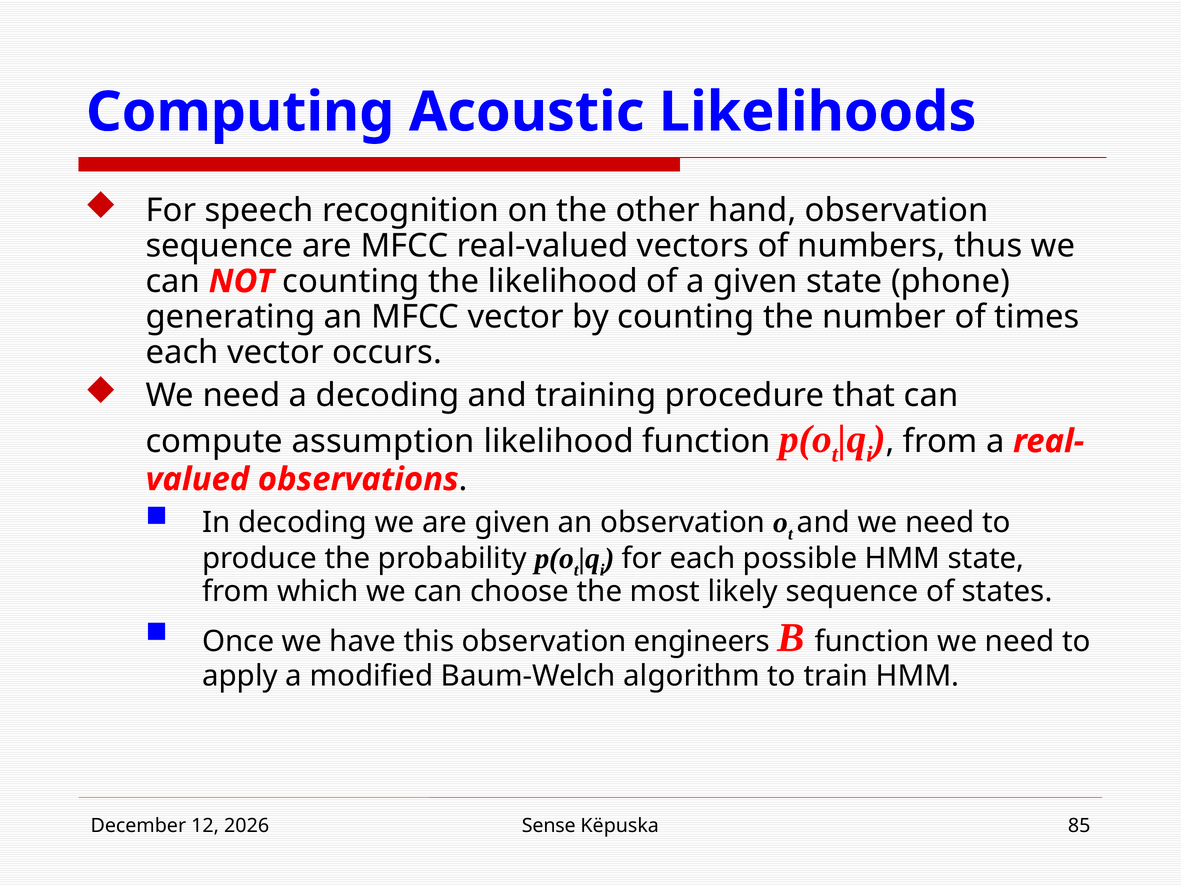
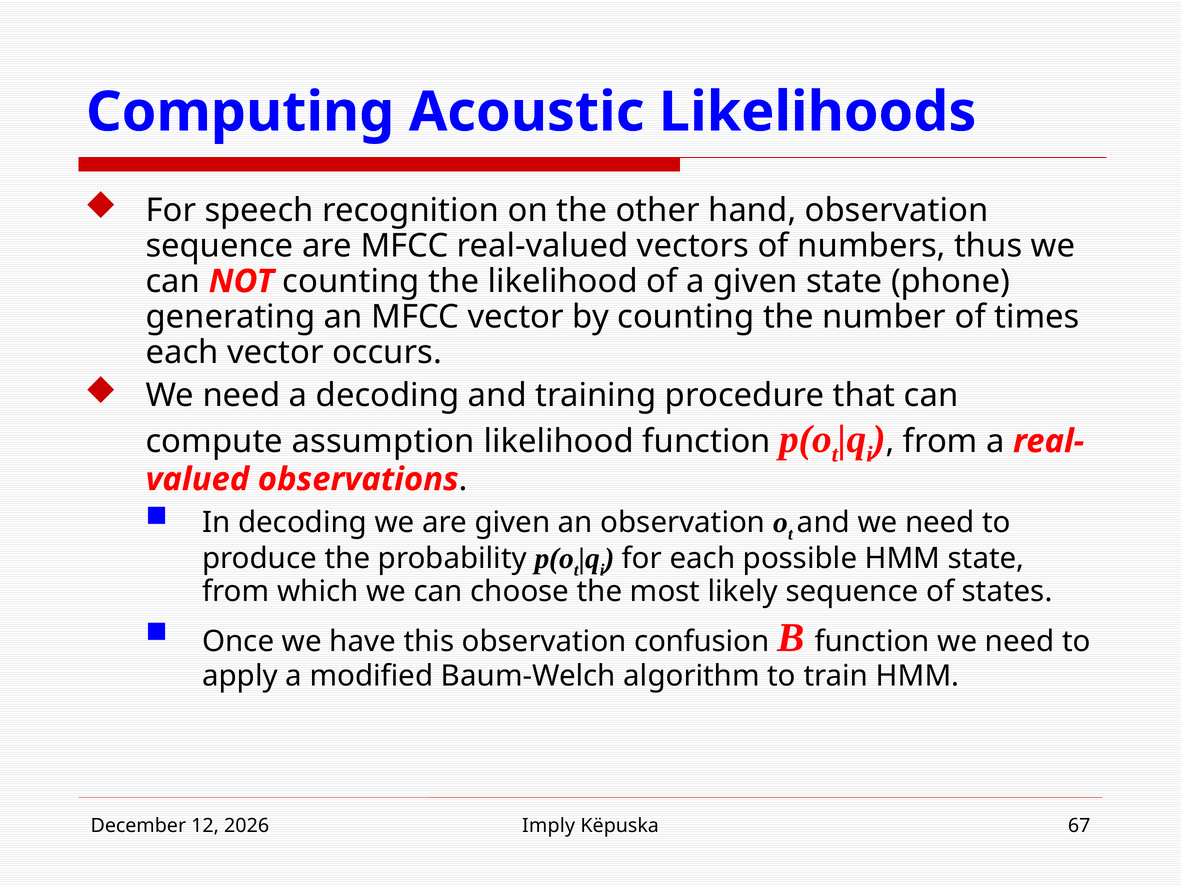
engineers: engineers -> confusion
Sense: Sense -> Imply
85: 85 -> 67
